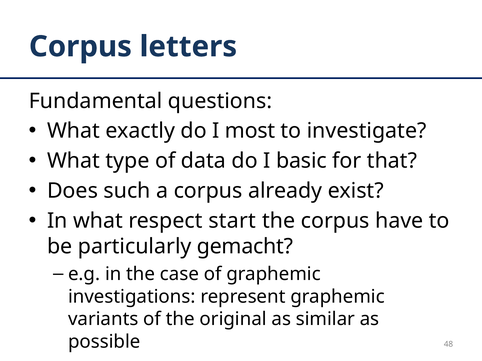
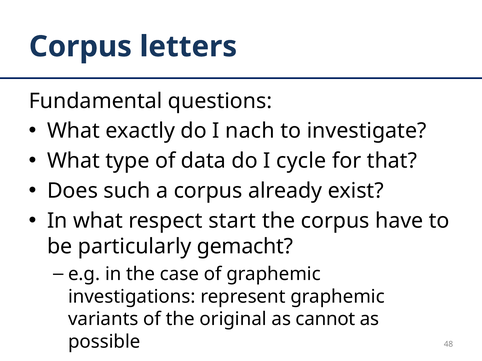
most: most -> nach
basic: basic -> cycle
similar: similar -> cannot
